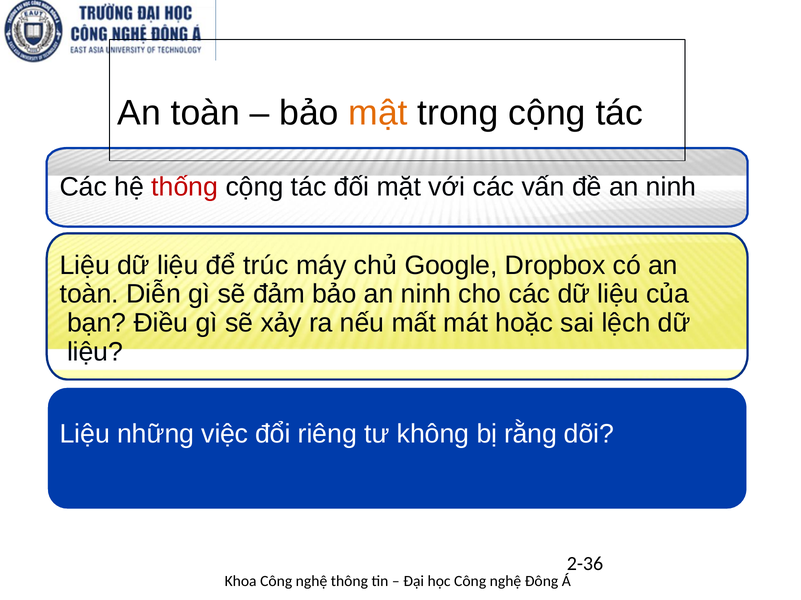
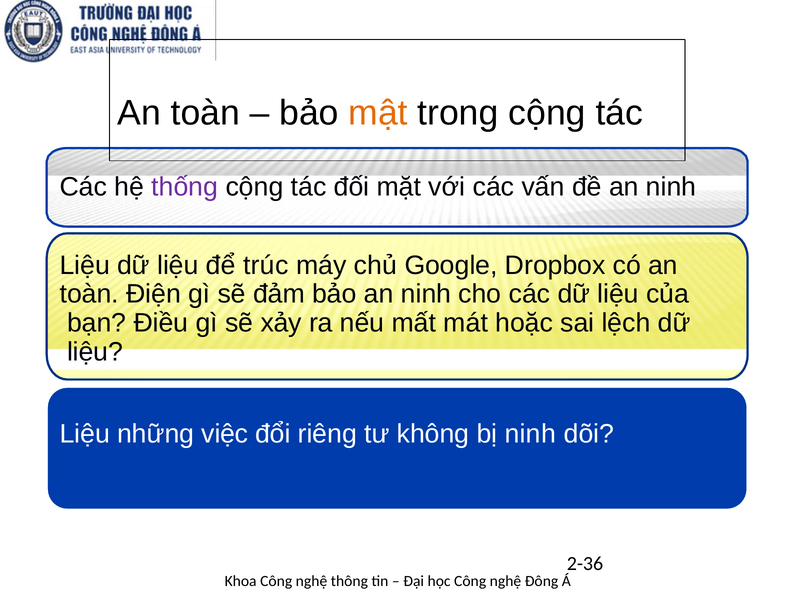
thống colour: red -> purple
Diễn: Diễn -> Điện
bị rằng: rằng -> ninh
